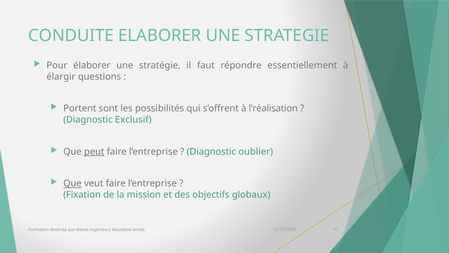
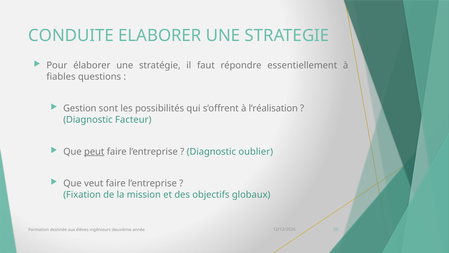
élargir: élargir -> fiables
Portent: Portent -> Gestion
Exclusif: Exclusif -> Facteur
Que at (72, 183) underline: present -> none
